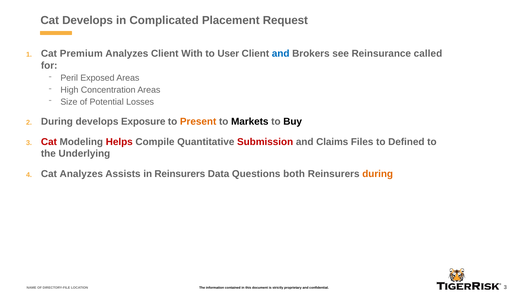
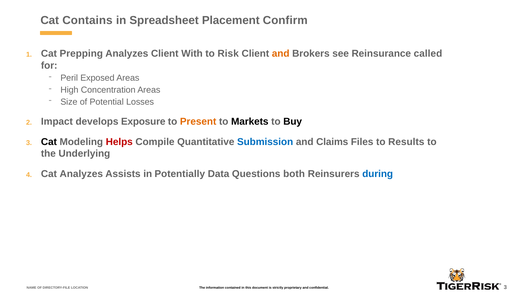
Cat Develops: Develops -> Contains
Complicated: Complicated -> Spreadsheet
Request: Request -> Confirm
Premium: Premium -> Prepping
User: User -> Risk
and at (281, 54) colour: blue -> orange
During at (57, 122): During -> Impact
Cat at (49, 142) colour: red -> black
Submission colour: red -> blue
Defined: Defined -> Results
in Reinsurers: Reinsurers -> Potentially
during at (378, 174) colour: orange -> blue
